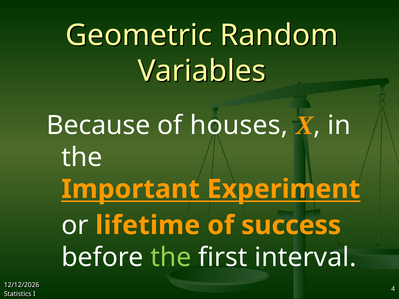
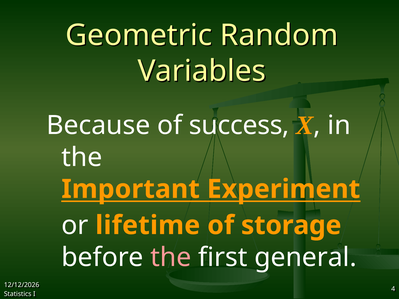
houses: houses -> success
success: success -> storage
the at (171, 257) colour: light green -> pink
interval: interval -> general
